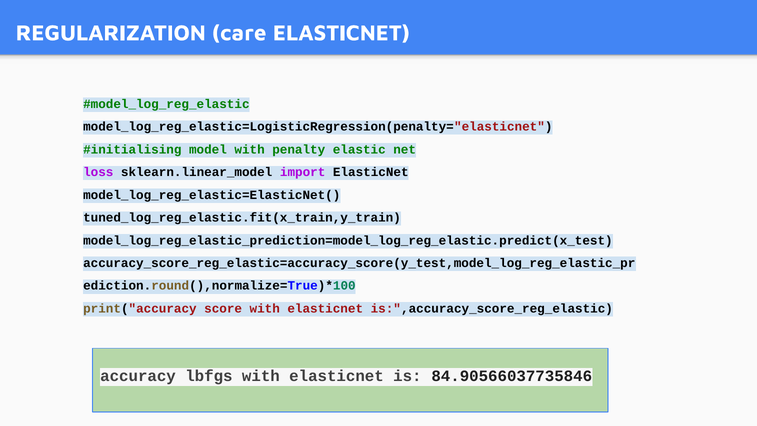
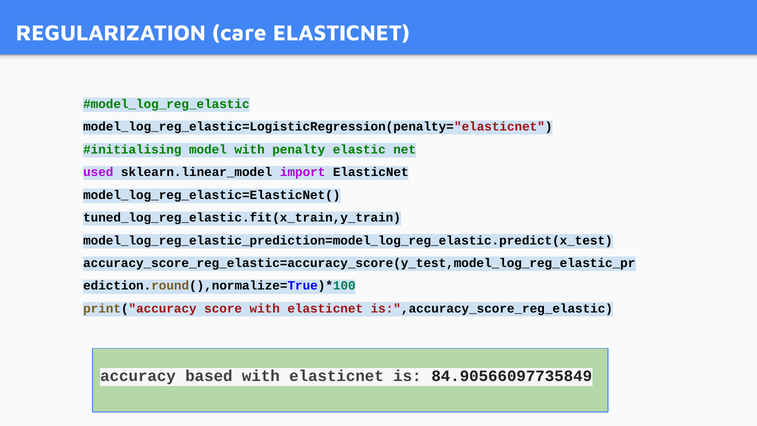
loss: loss -> used
lbfgs: lbfgs -> based
84.90566037735846: 84.90566037735846 -> 84.90566097735849
